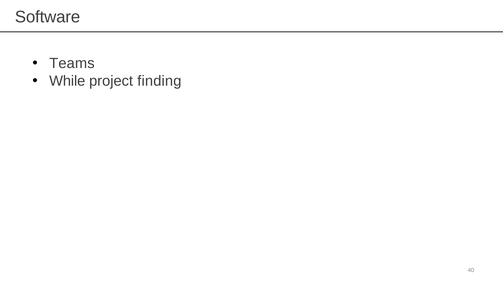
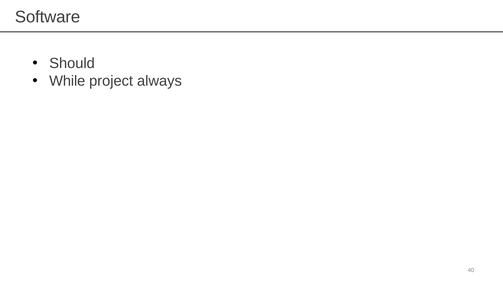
Teams: Teams -> Should
finding: finding -> always
